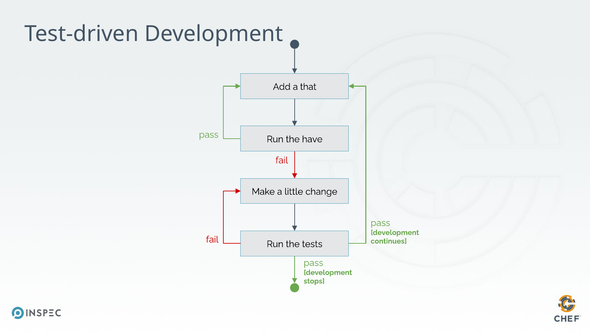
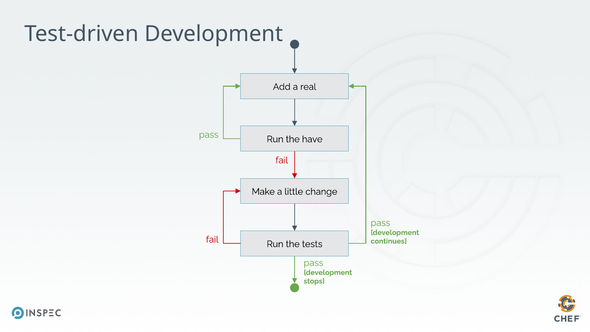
that: that -> real
